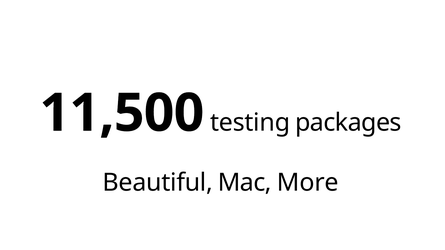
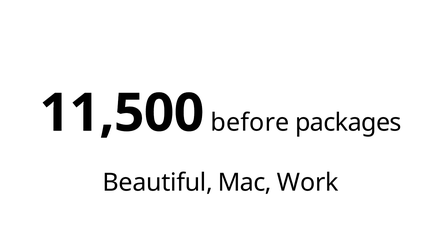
testing: testing -> before
More: More -> Work
